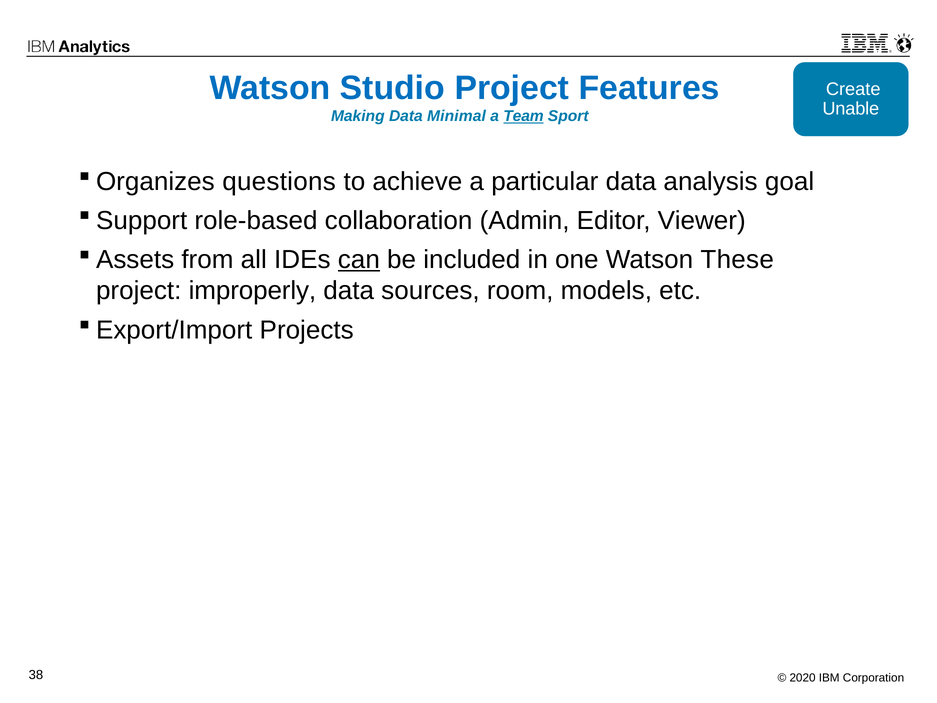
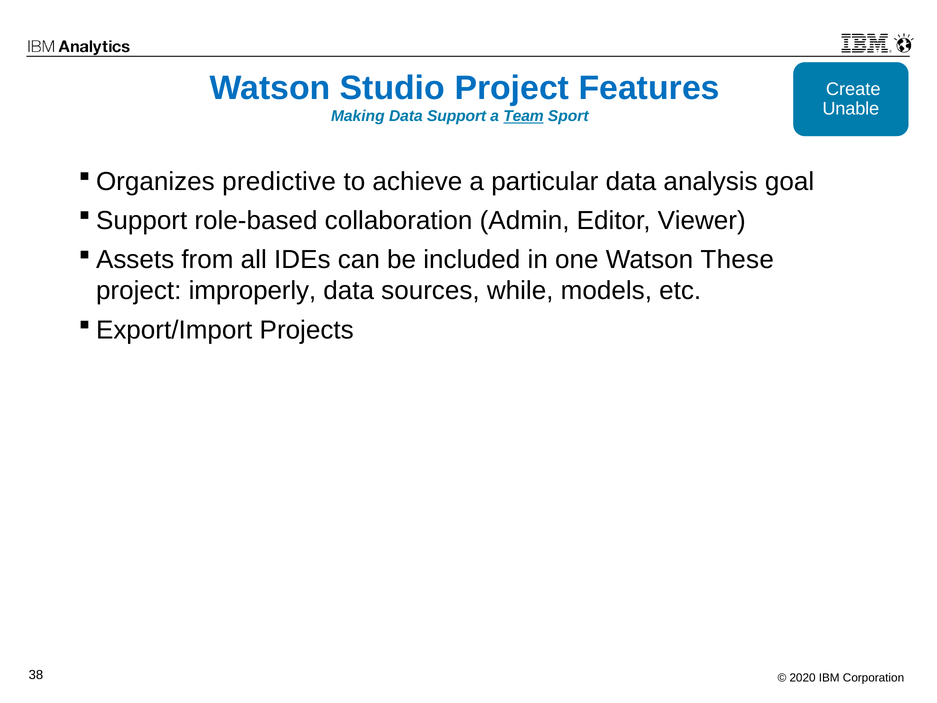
Minimal: Minimal -> Support
questions: questions -> predictive
can underline: present -> none
room: room -> while
